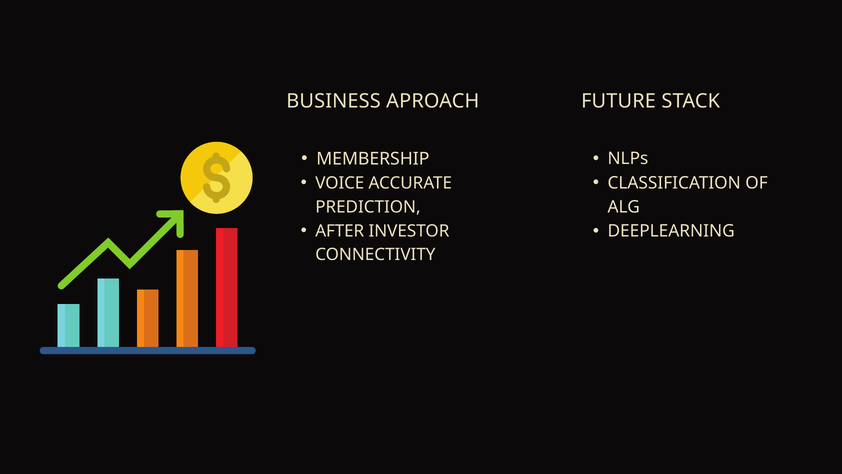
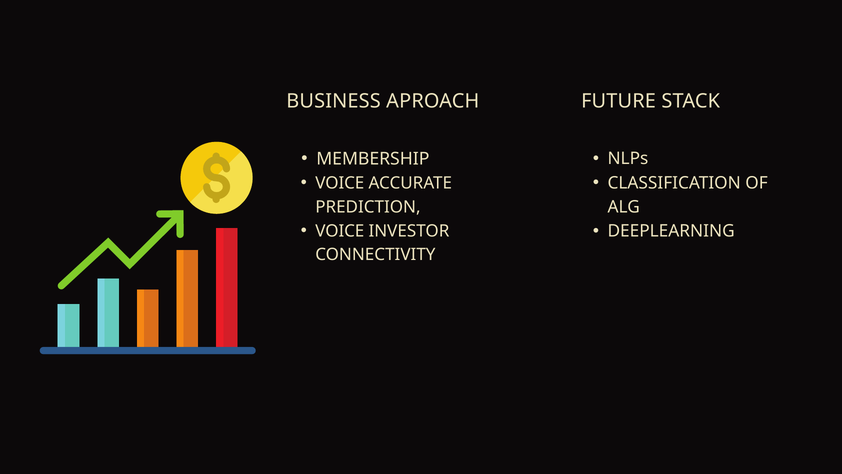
AFTER at (340, 231): AFTER -> VOICE
